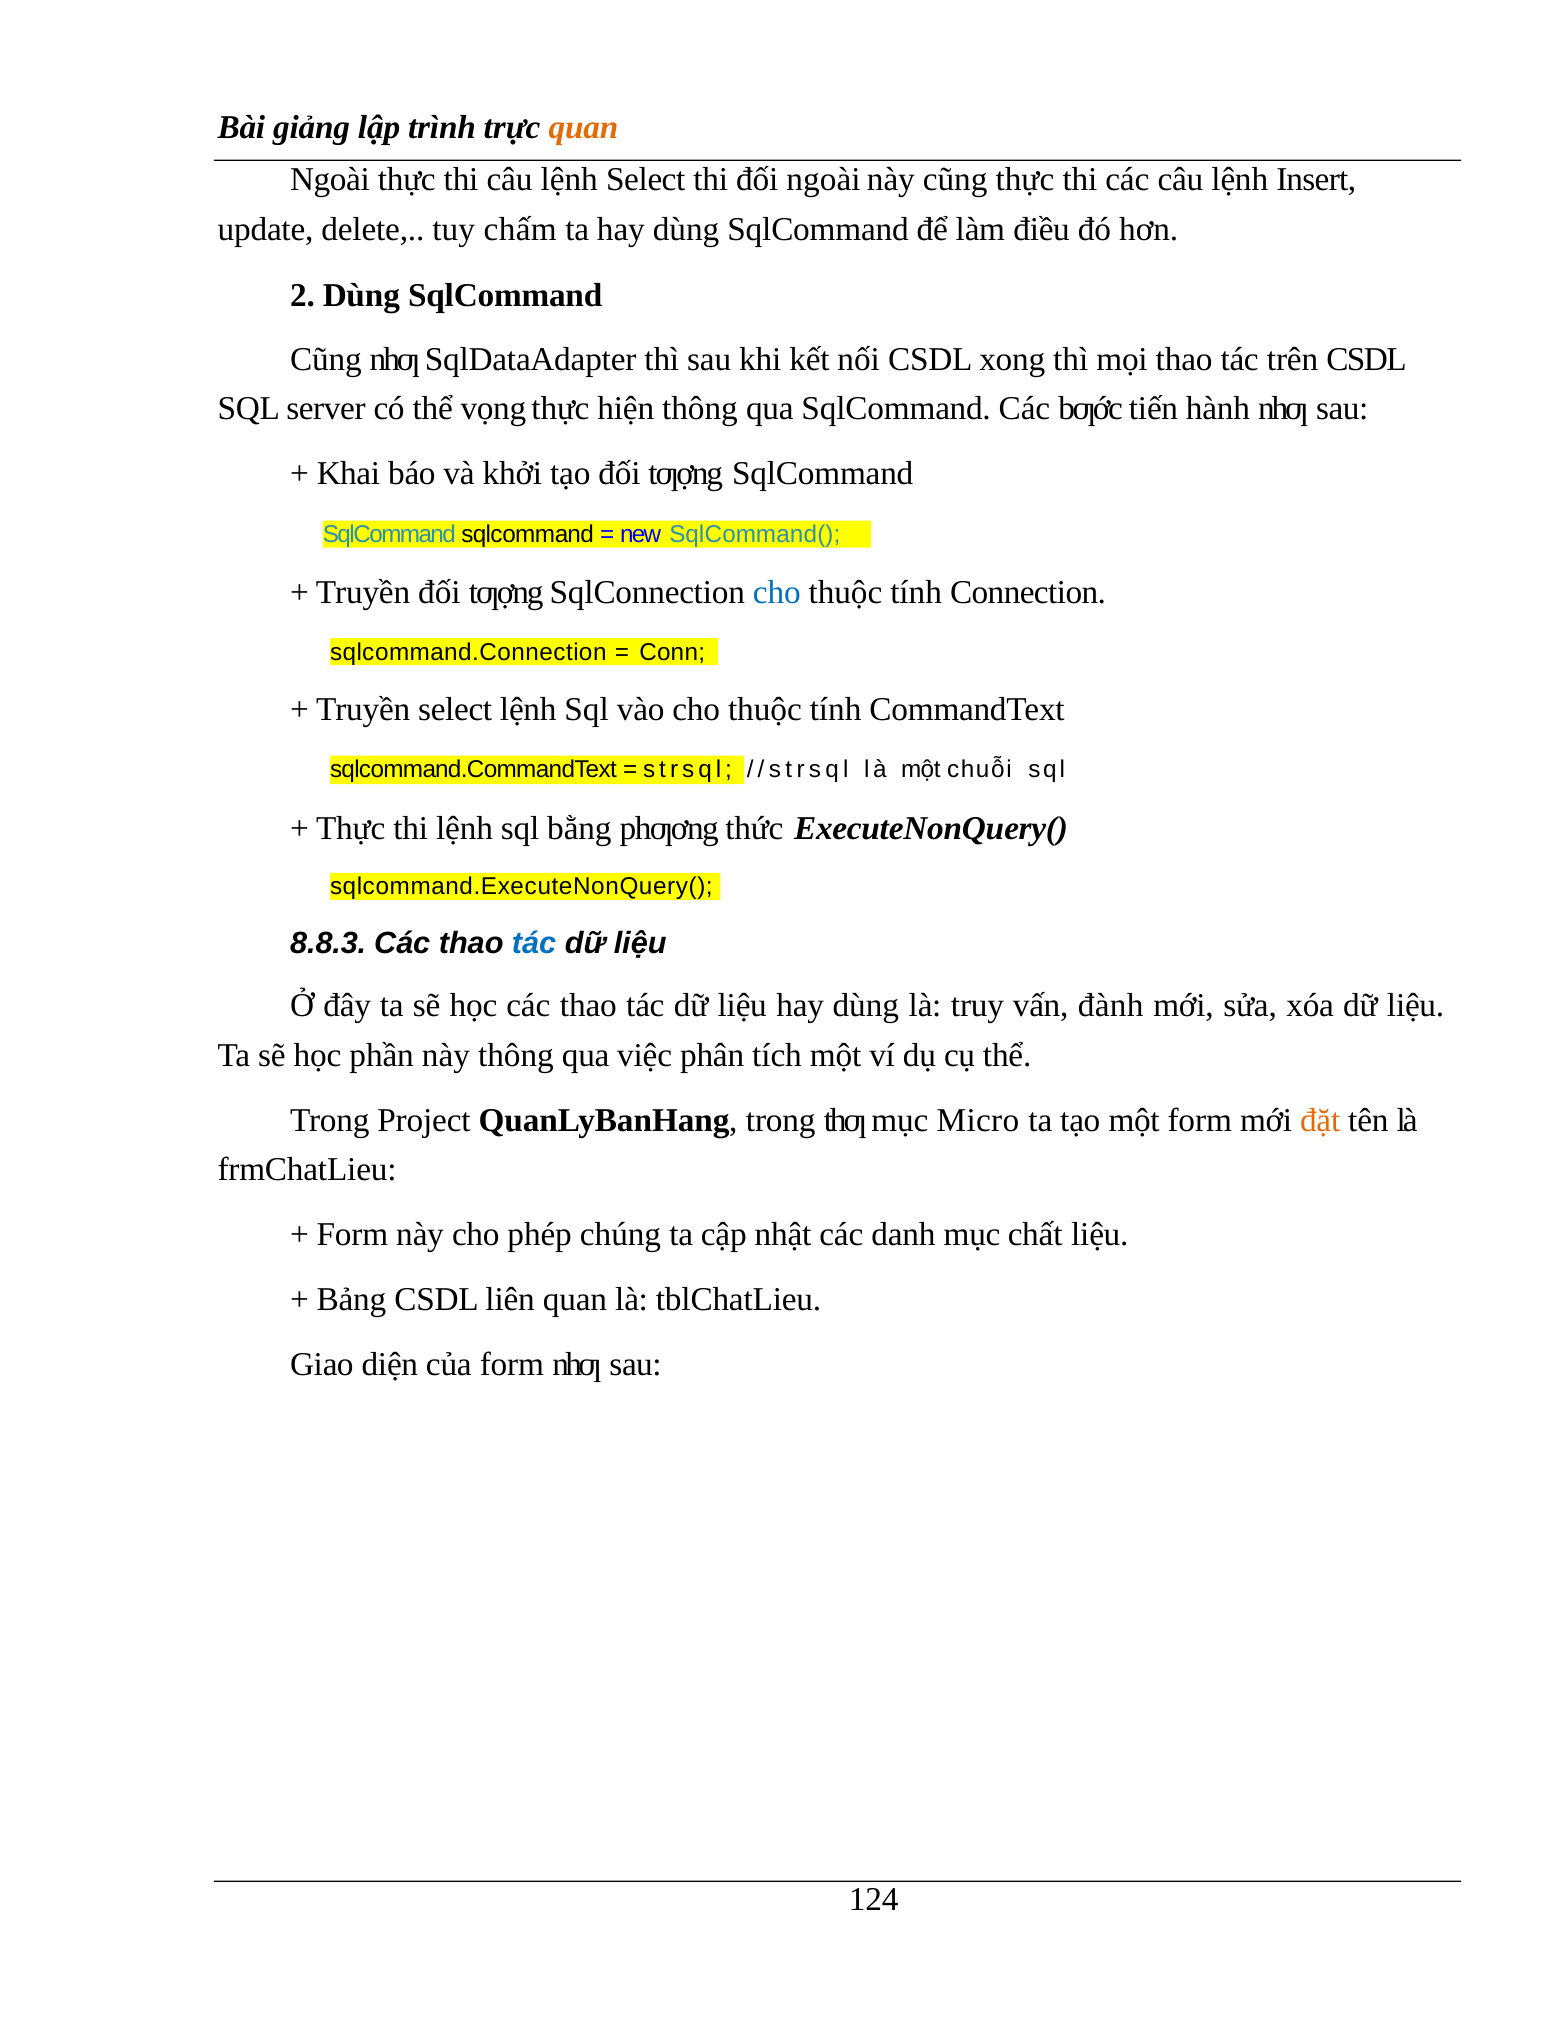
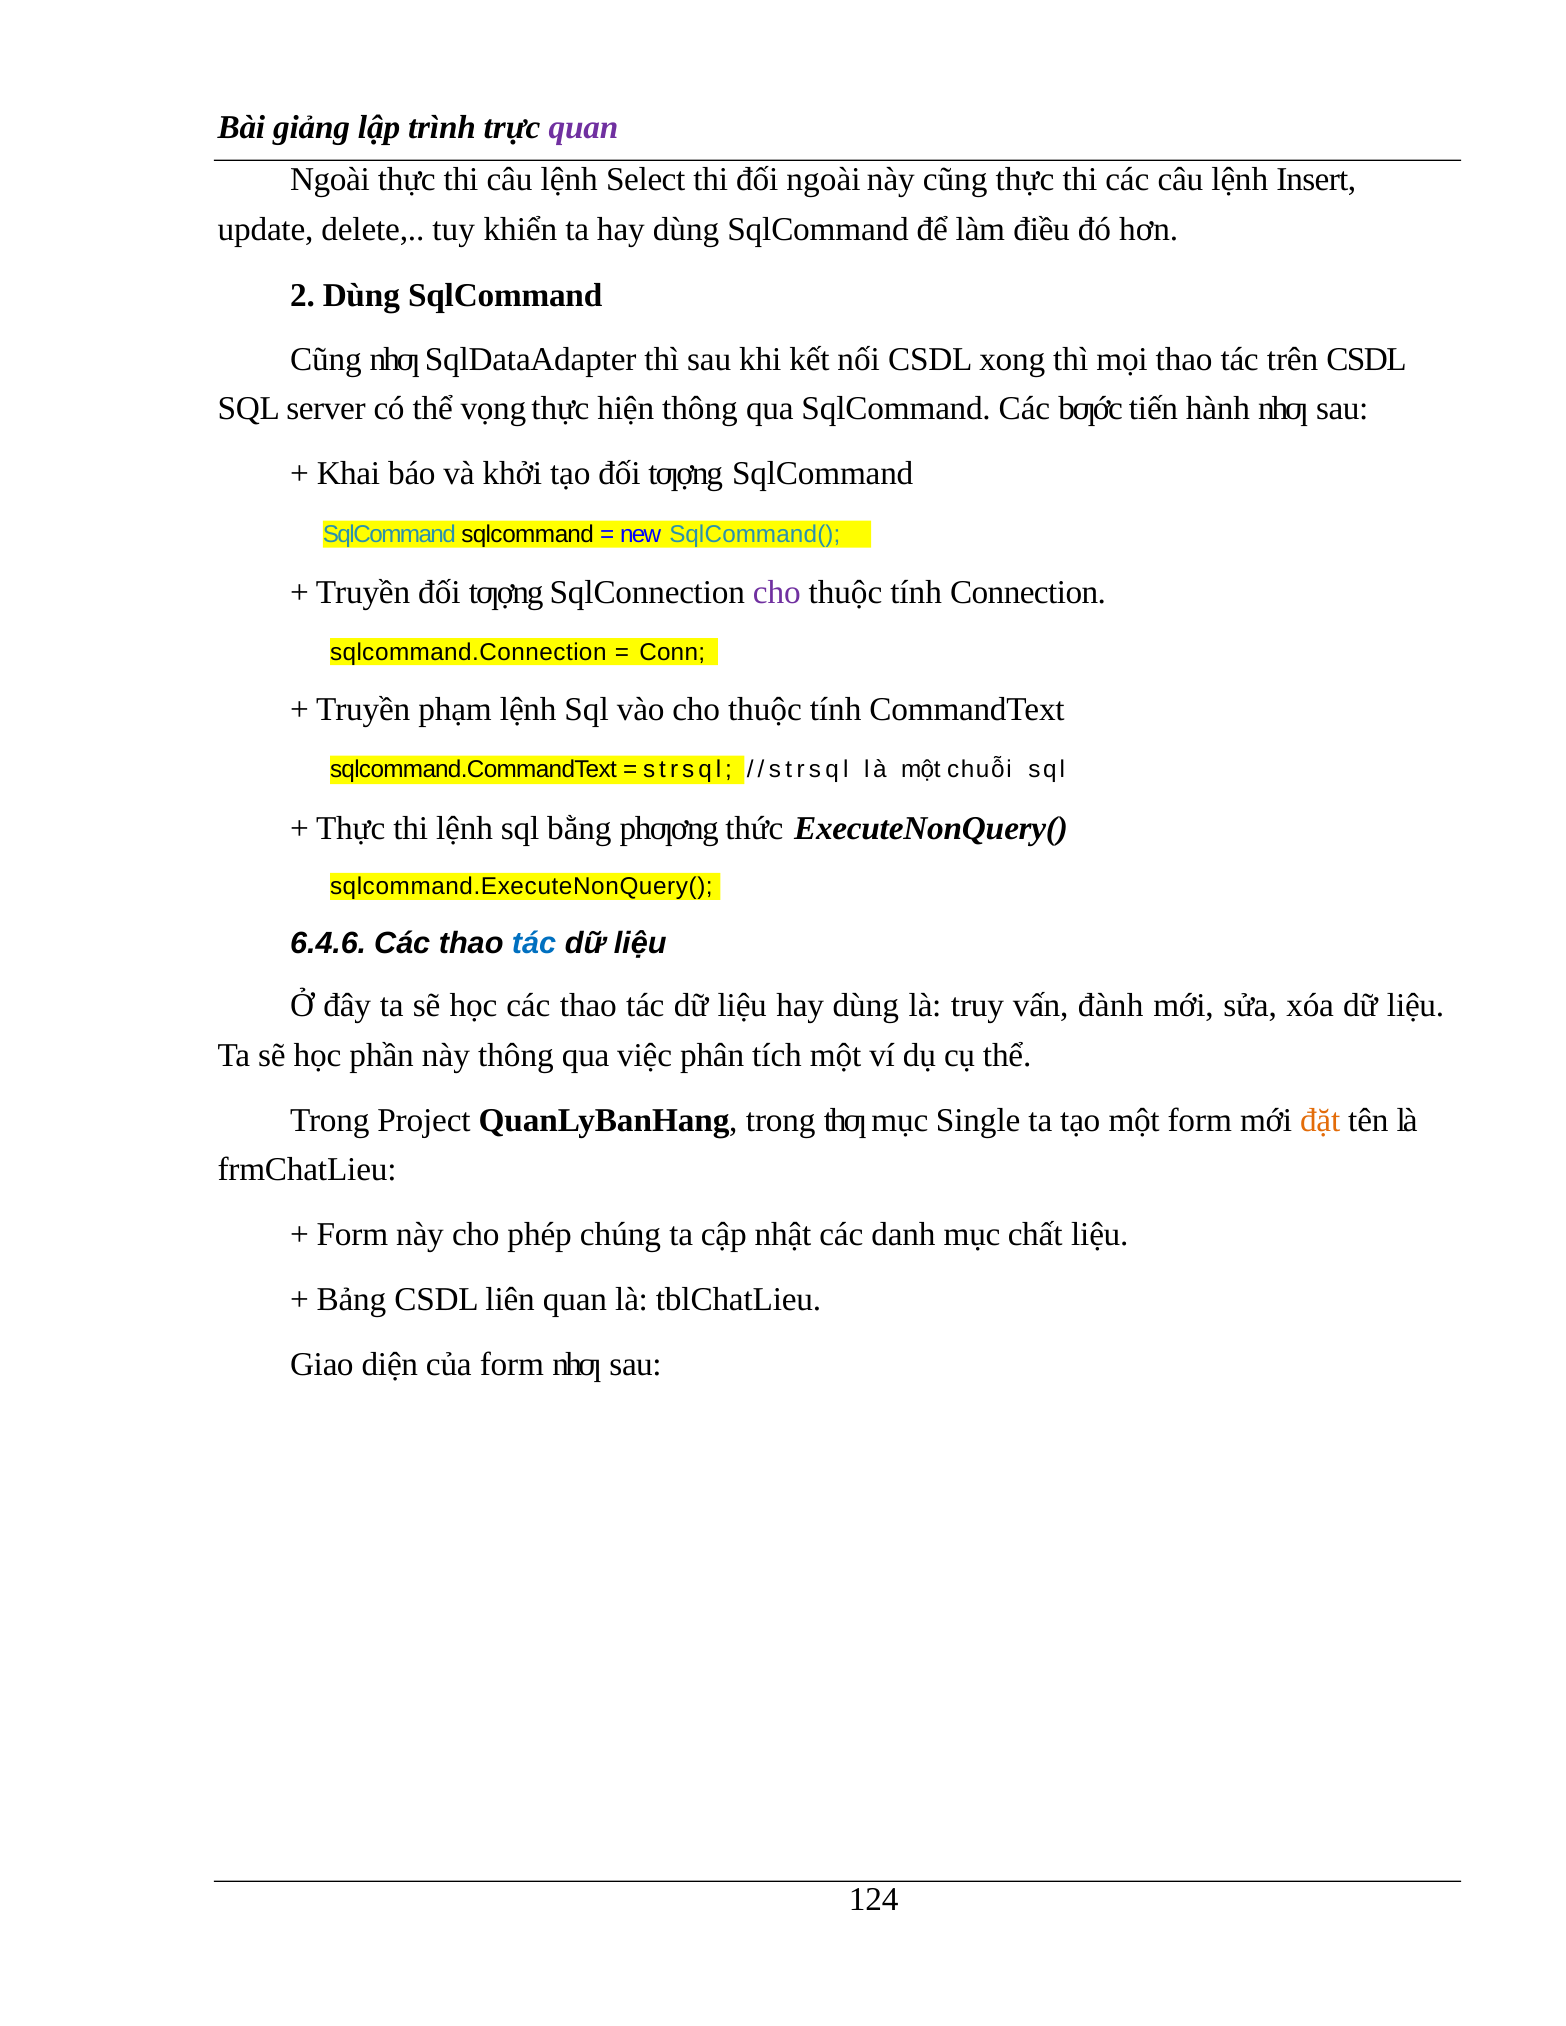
quan at (584, 128) colour: orange -> purple
chấm: chấm -> khiển
cho at (777, 592) colour: blue -> purple
Truyền select: select -> phạm
8.8.3: 8.8.3 -> 6.4.6
Micro: Micro -> Single
